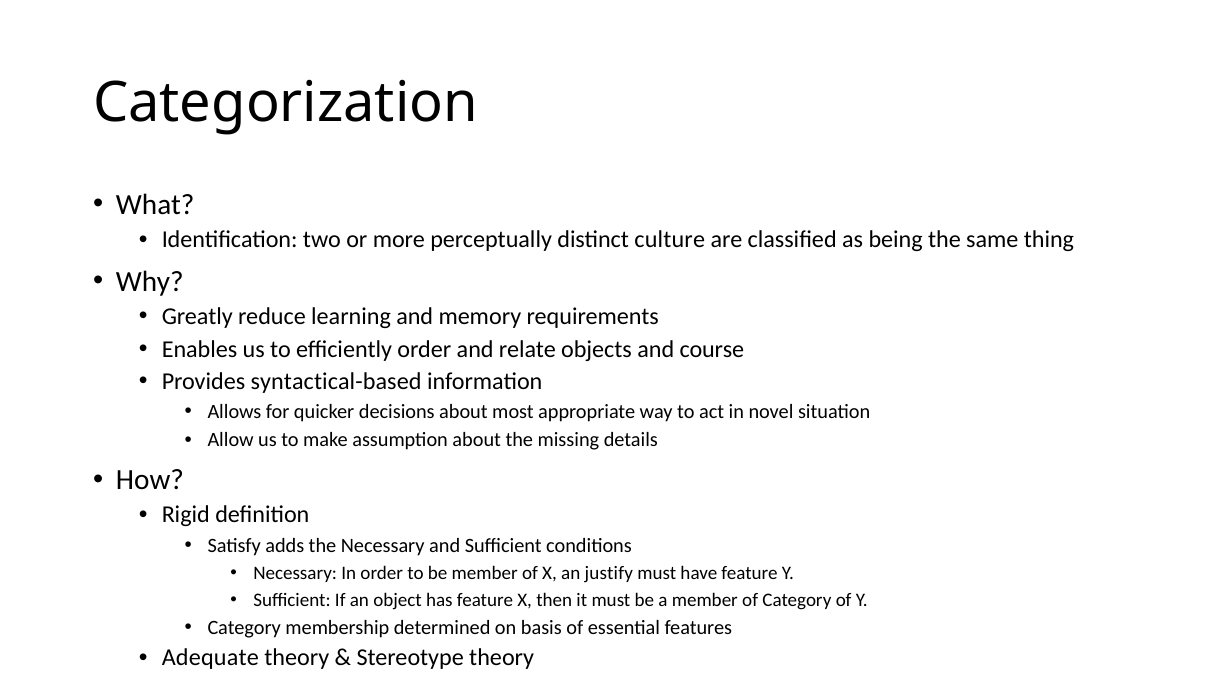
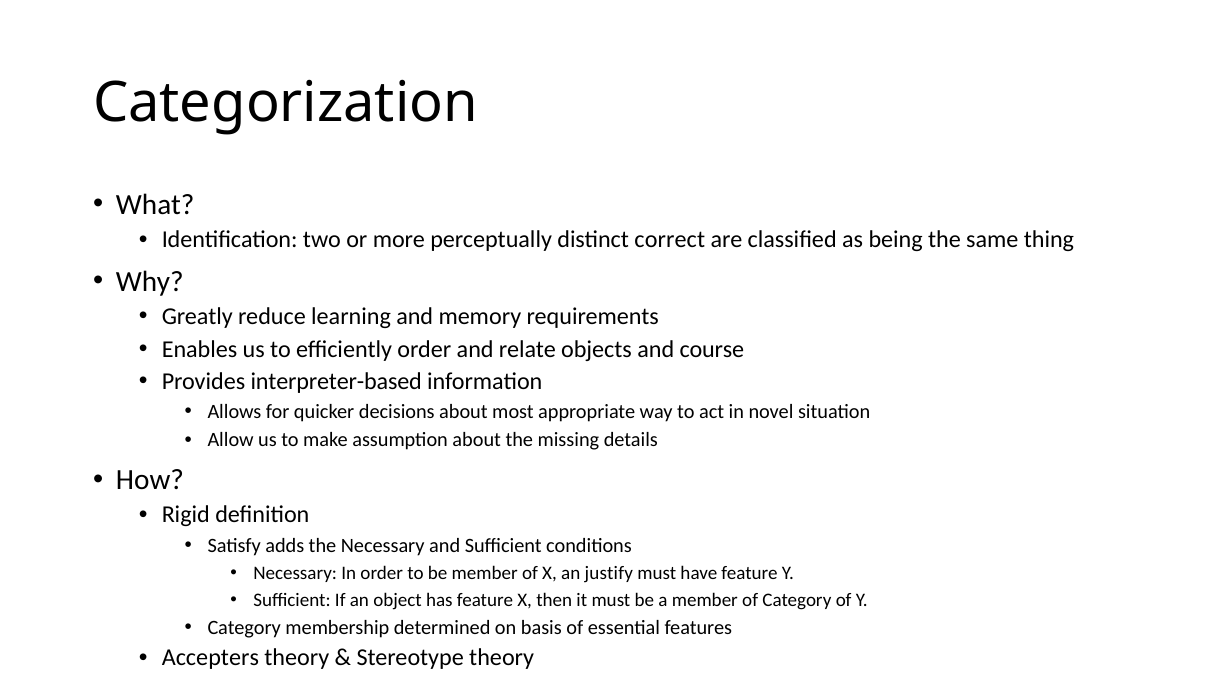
culture: culture -> correct
syntactical-based: syntactical-based -> interpreter-based
Adequate: Adequate -> Accepters
